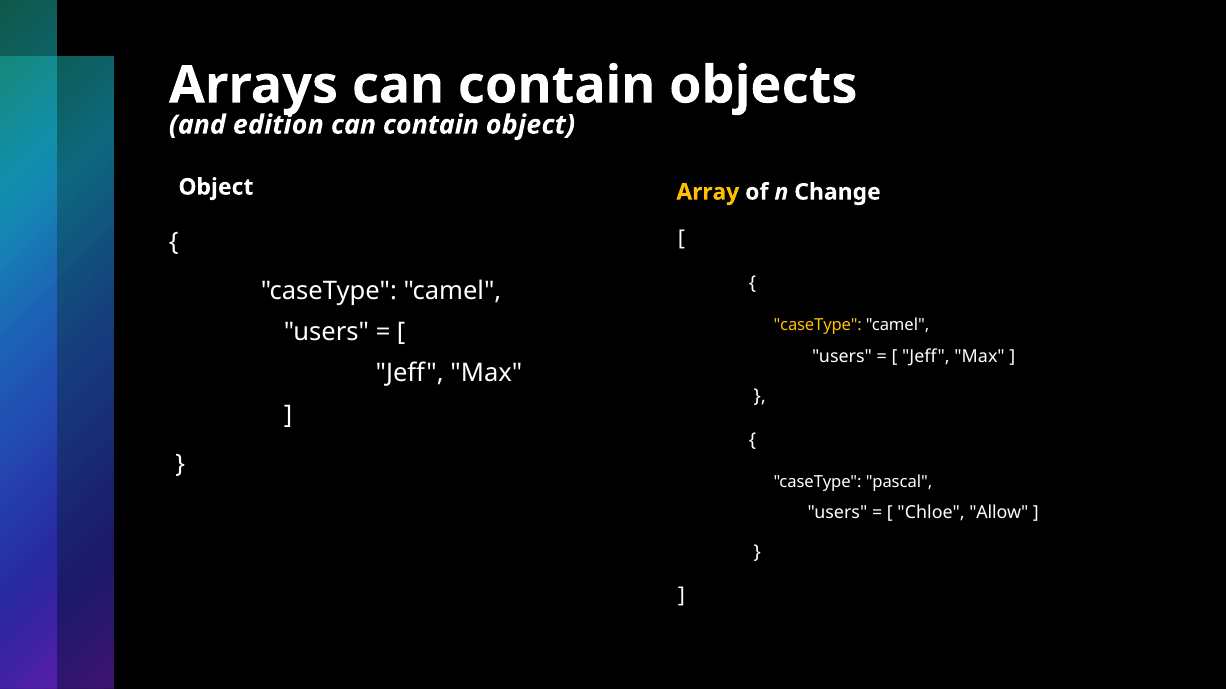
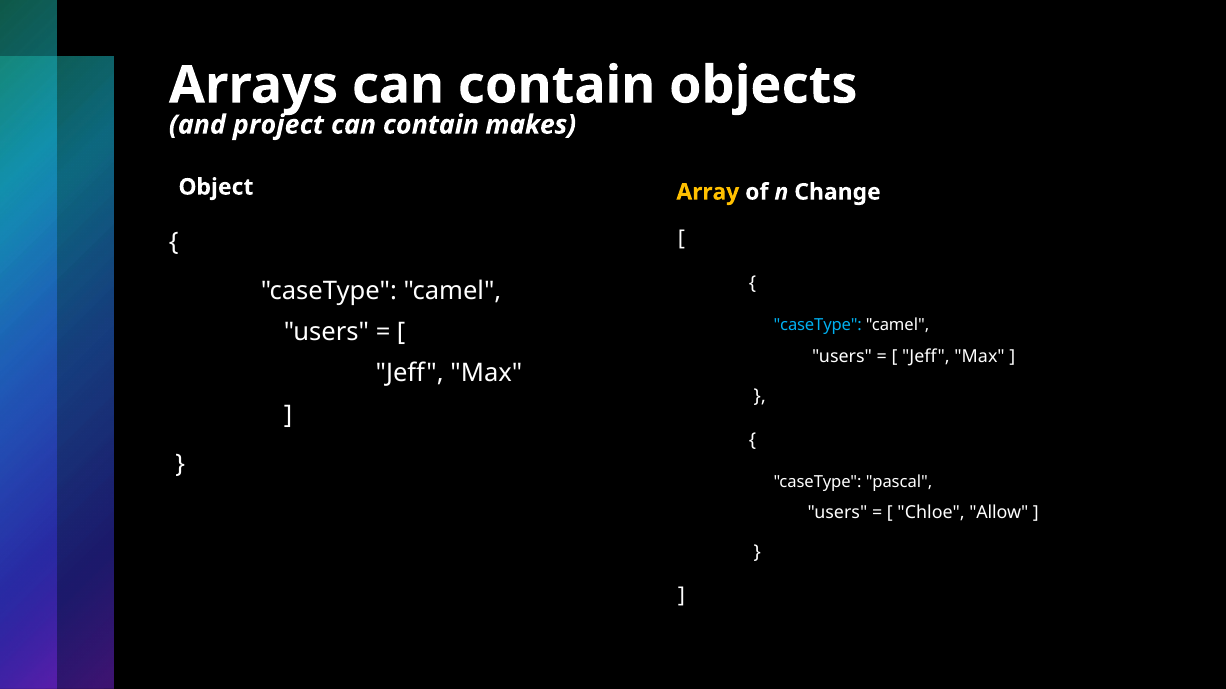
edition: edition -> project
contain object: object -> makes
caseType at (818, 326) colour: yellow -> light blue
